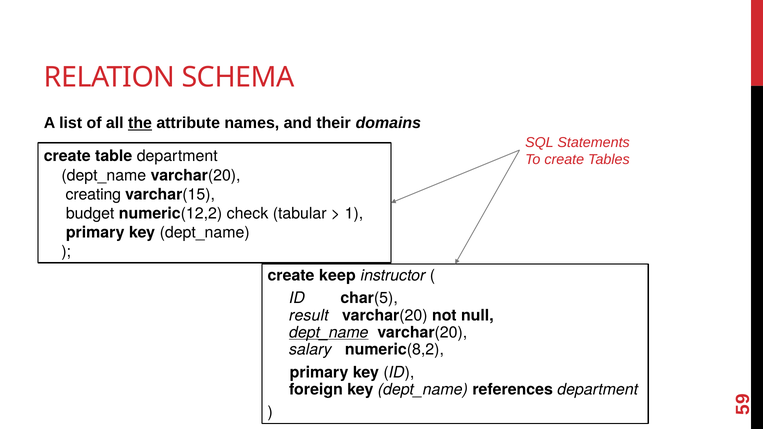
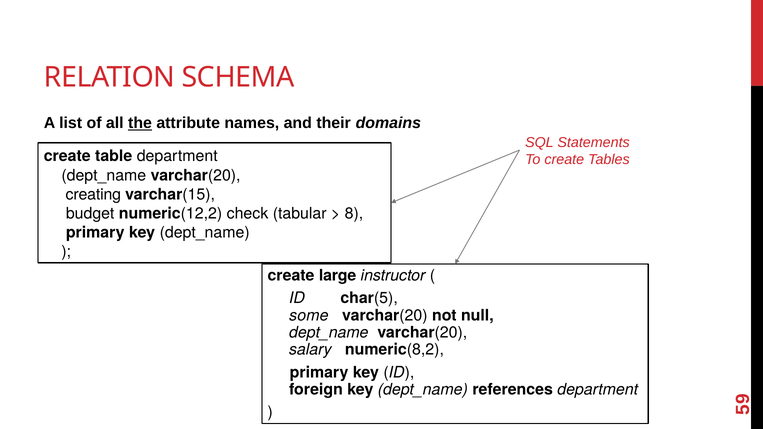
1: 1 -> 8
keep: keep -> large
result: result -> some
dept_name at (329, 333) underline: present -> none
